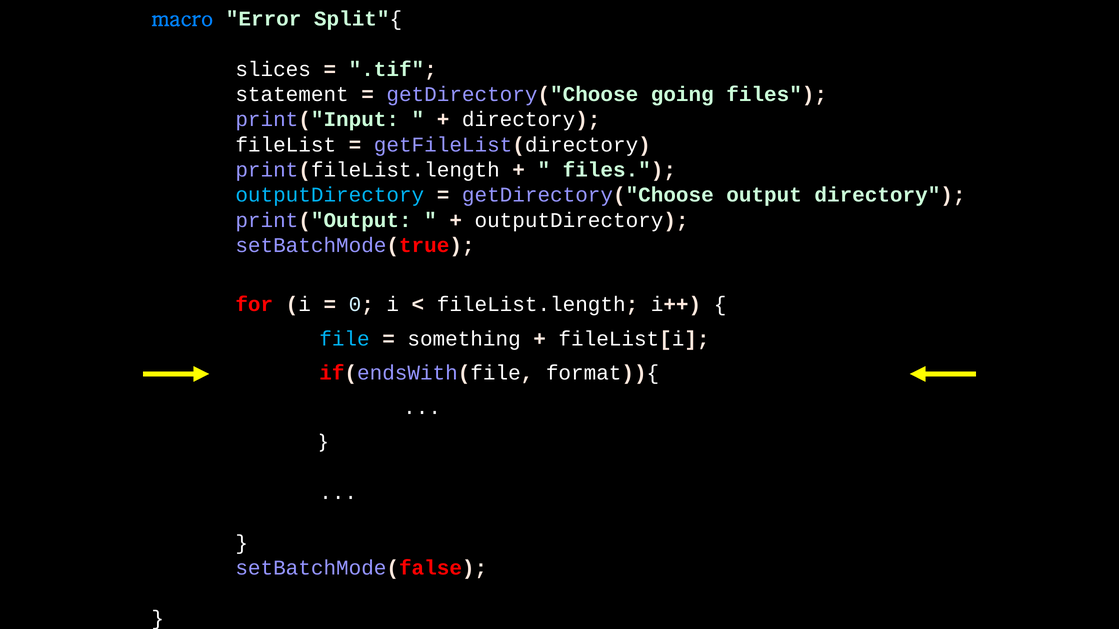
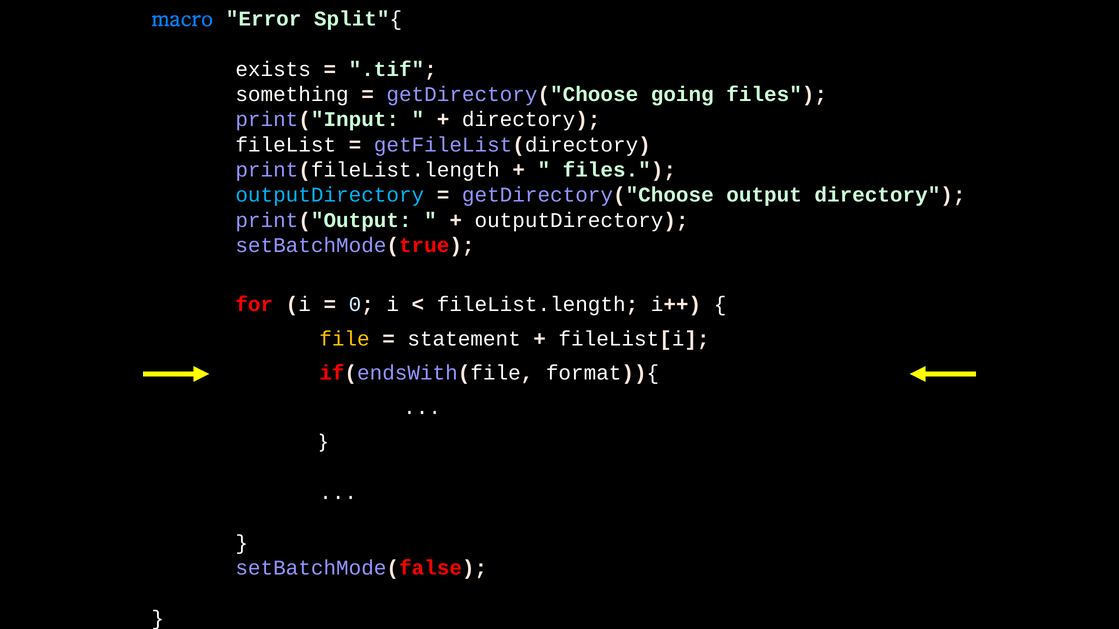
slices: slices -> exists
statement: statement -> something
file colour: light blue -> yellow
something: something -> statement
